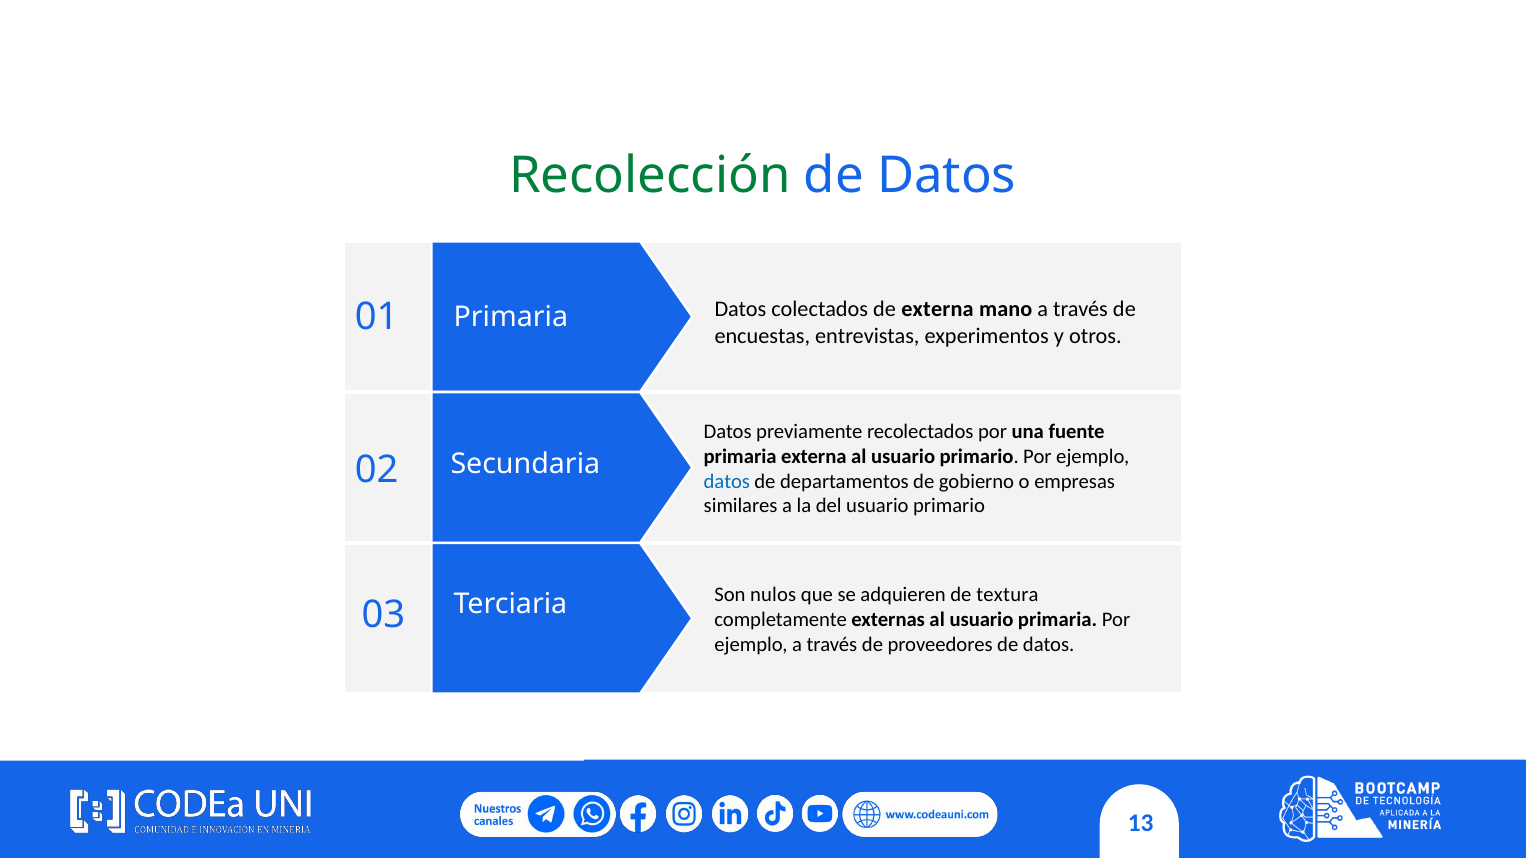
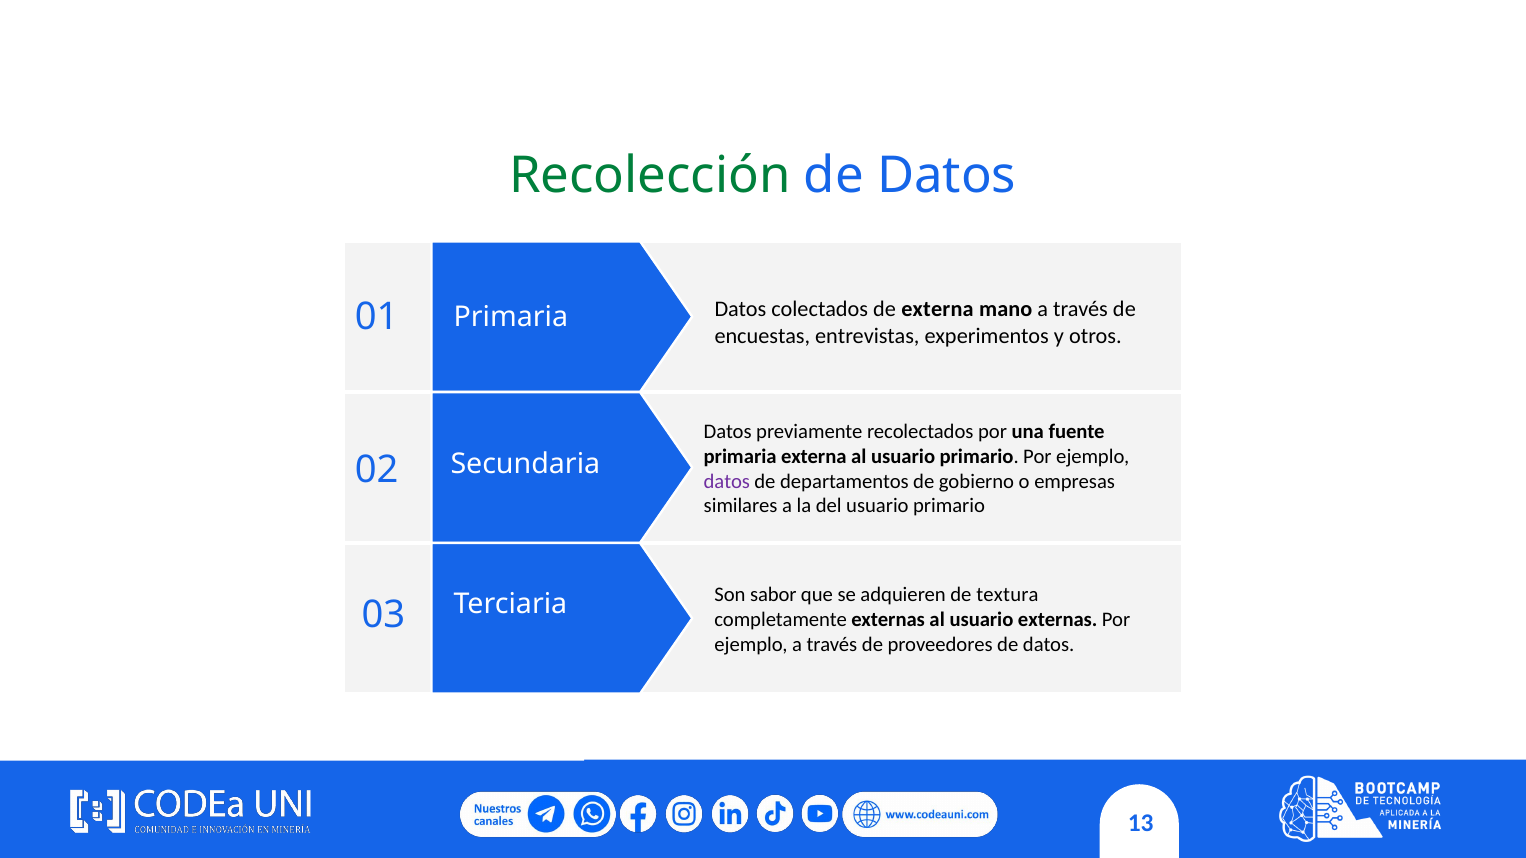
datos at (727, 481) colour: blue -> purple
nulos: nulos -> sabor
usuario primaria: primaria -> externas
